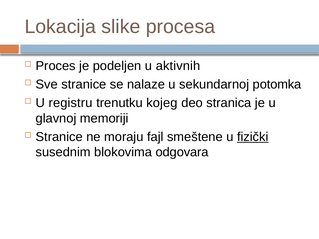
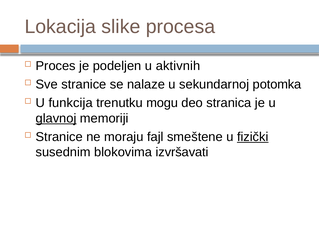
registru: registru -> funkcija
kojeg: kojeg -> mogu
glavnoj underline: none -> present
odgovara: odgovara -> izvršavati
